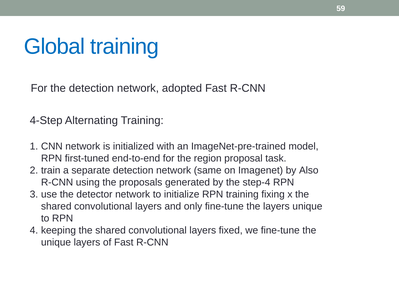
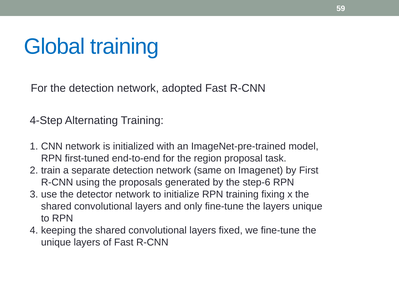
Also: Also -> First
step-4: step-4 -> step-6
